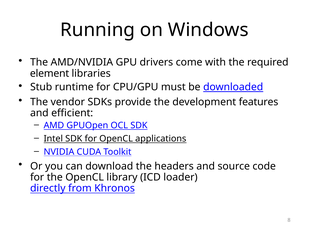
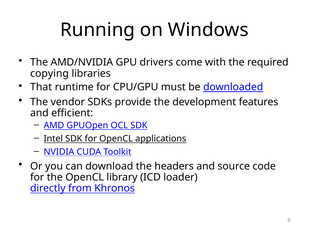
element: element -> copying
Stub: Stub -> That
